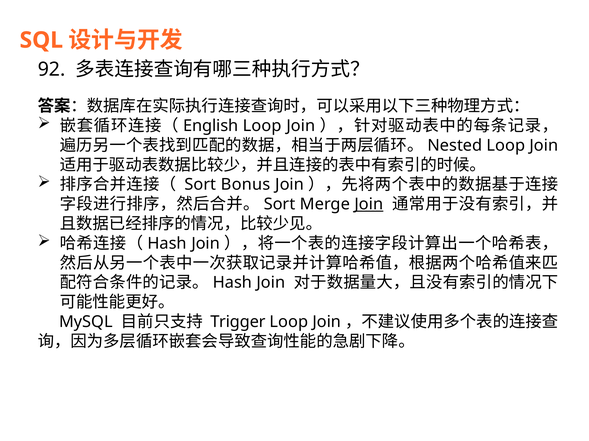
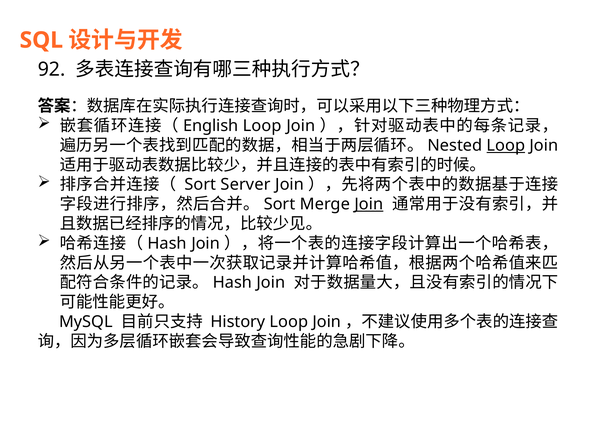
Loop at (506, 146) underline: none -> present
Bonus: Bonus -> Server
Trigger: Trigger -> History
